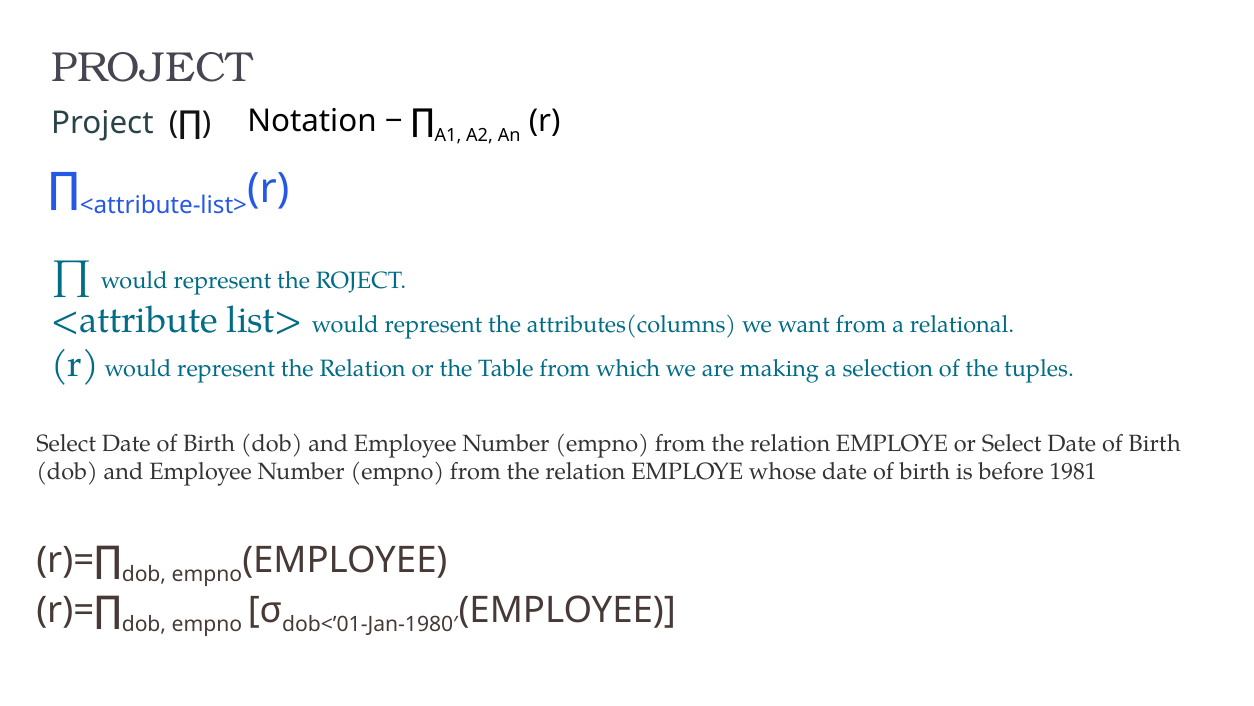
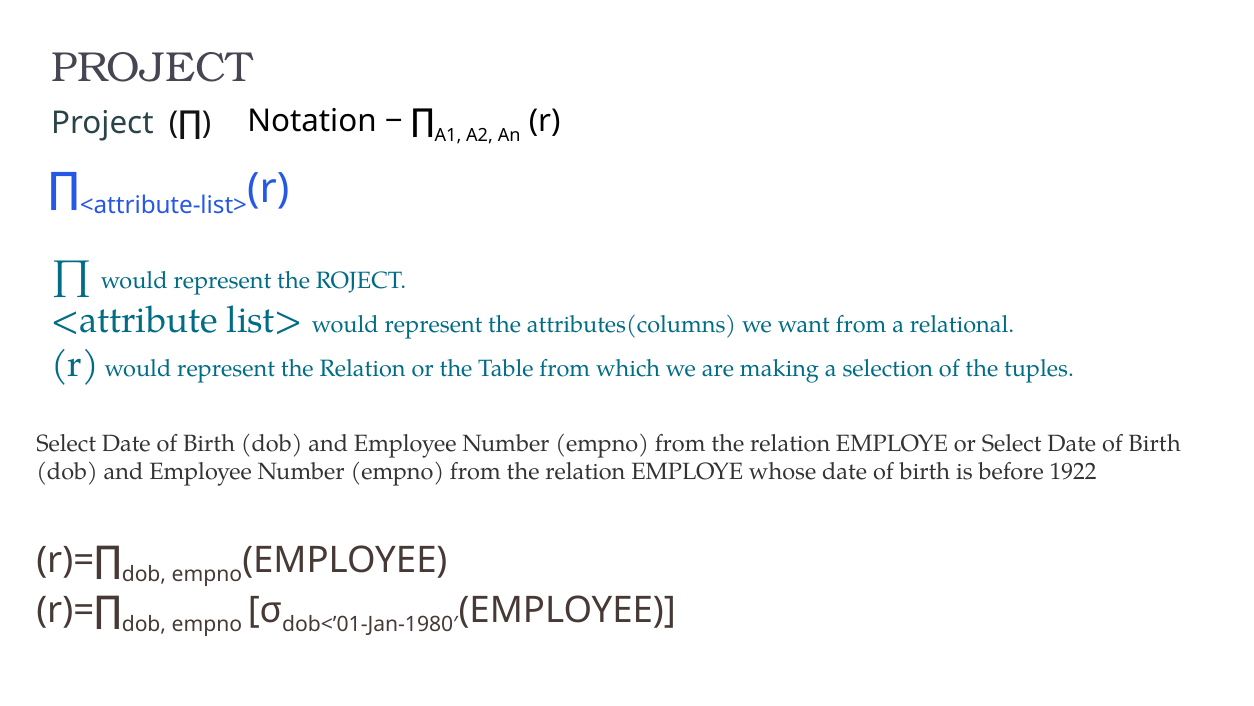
1981: 1981 -> 1922
